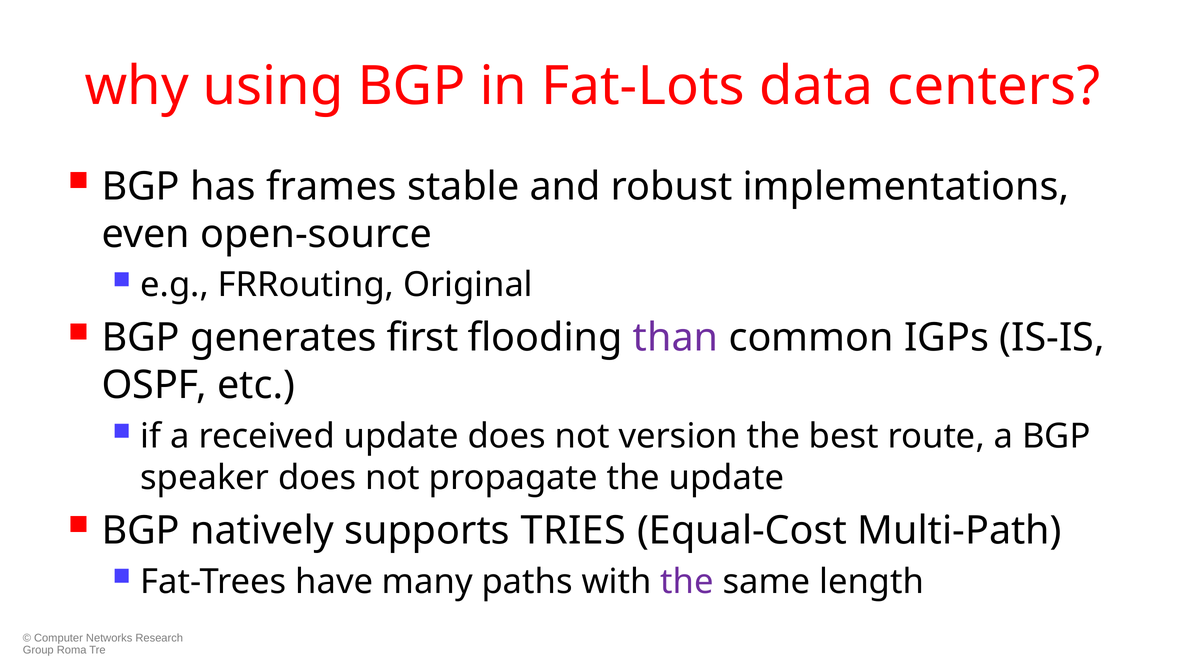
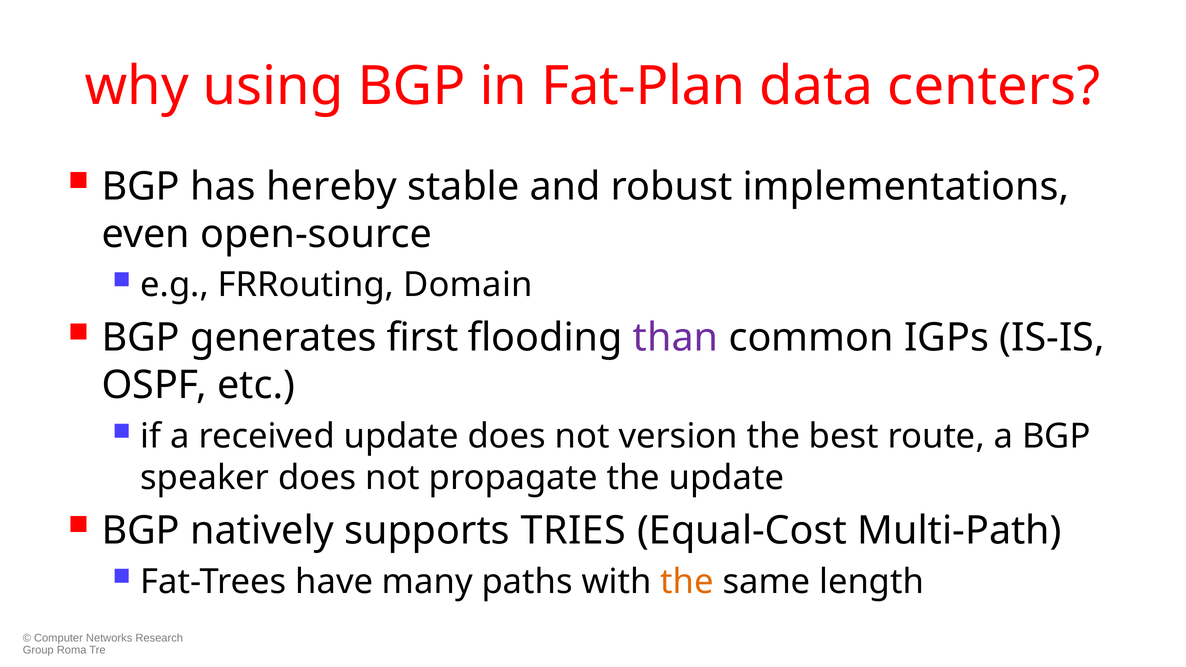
Fat-Lots: Fat-Lots -> Fat-Plan
frames: frames -> hereby
Original: Original -> Domain
the at (687, 582) colour: purple -> orange
